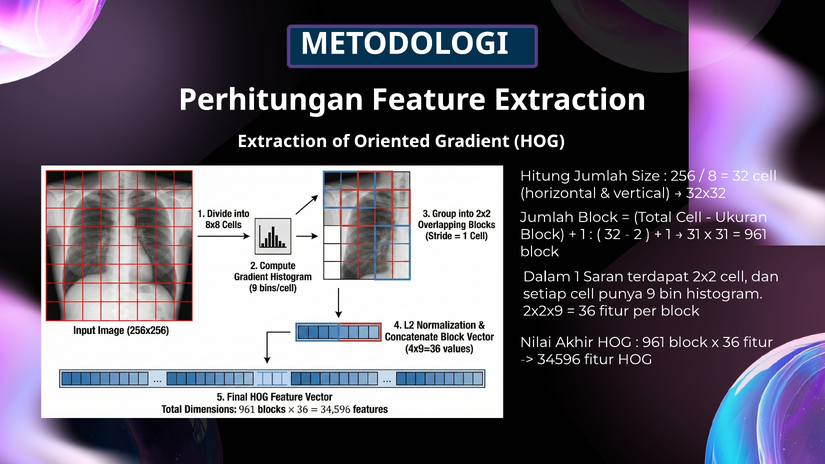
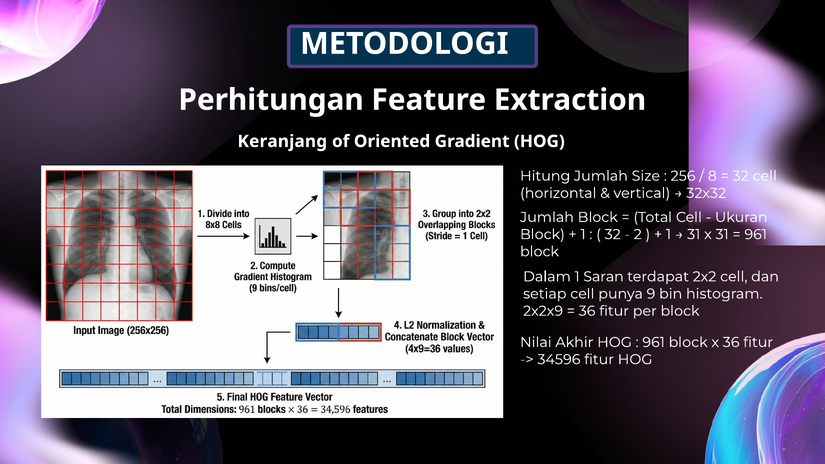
Extraction at (282, 141): Extraction -> Keranjang
